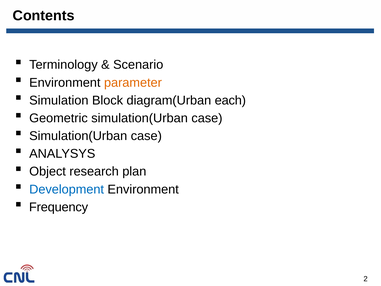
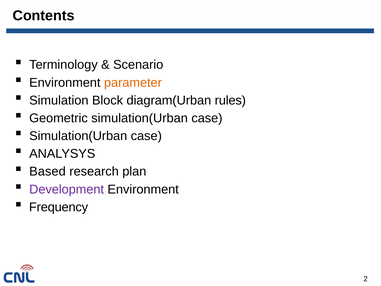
each: each -> rules
Object: Object -> Based
Development colour: blue -> purple
